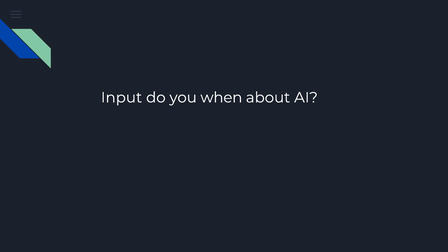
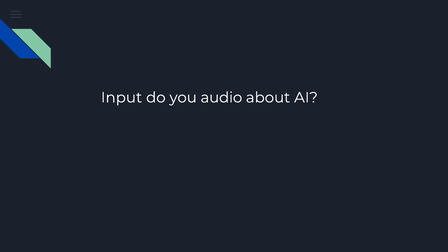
when: when -> audio
